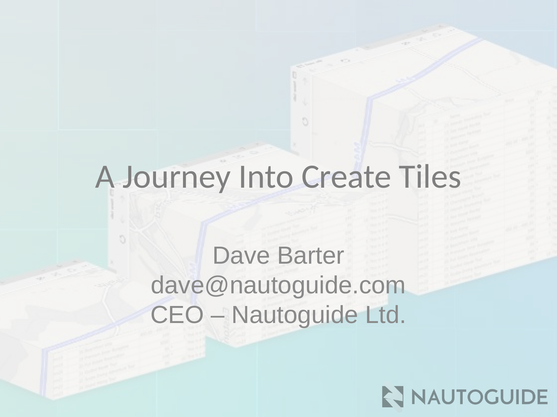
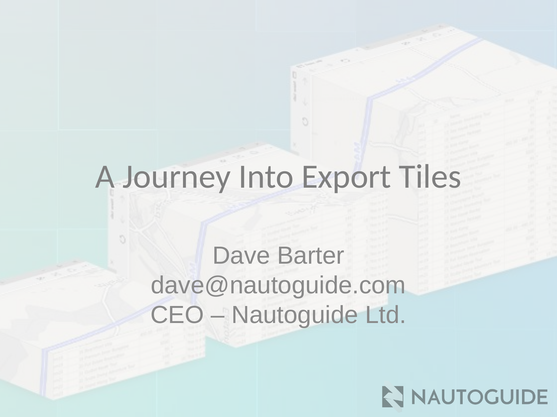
Create: Create -> Export
